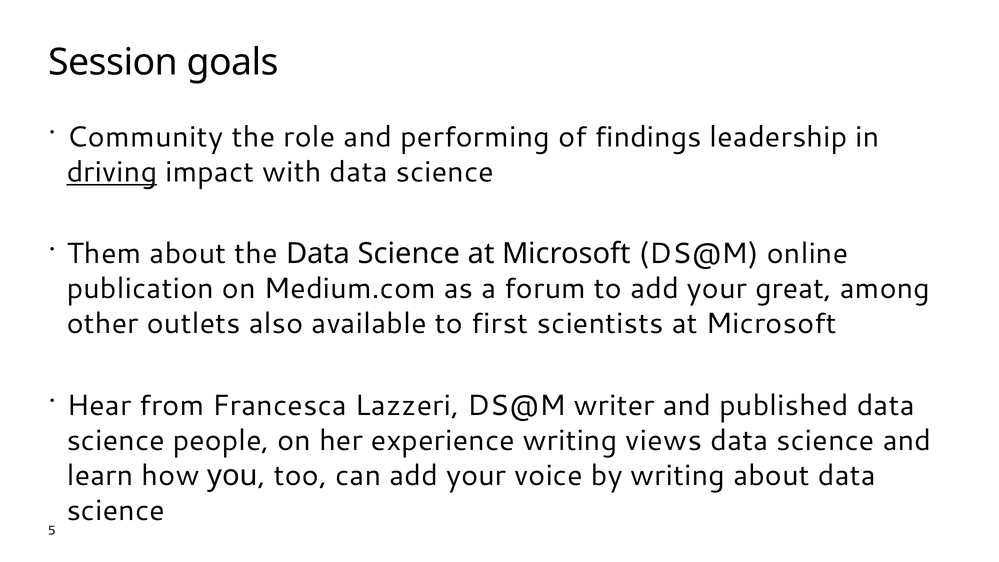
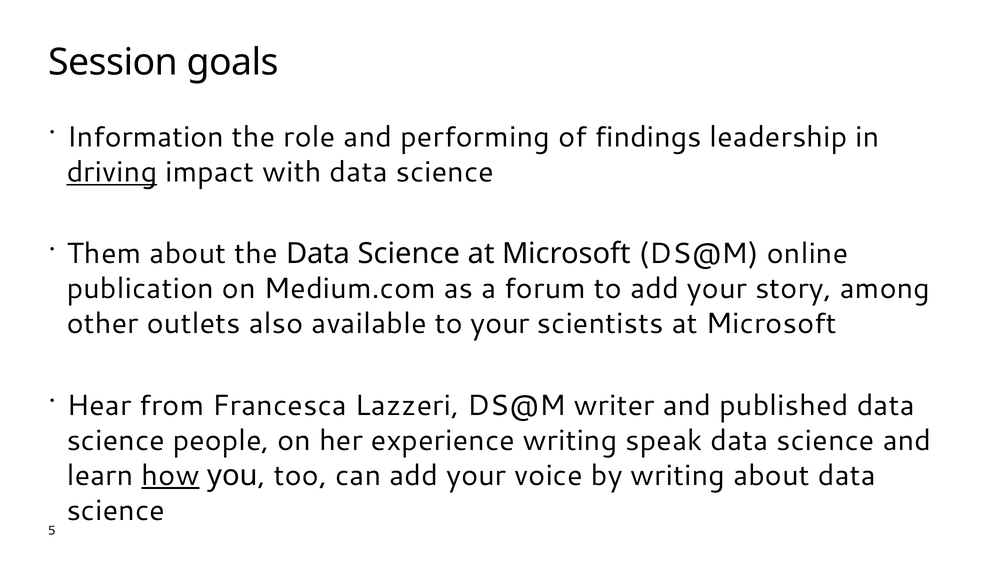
Community: Community -> Information
great: great -> story
to first: first -> your
views: views -> speak
how underline: none -> present
